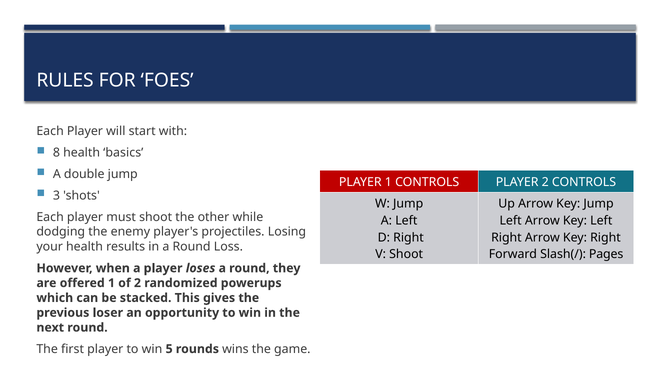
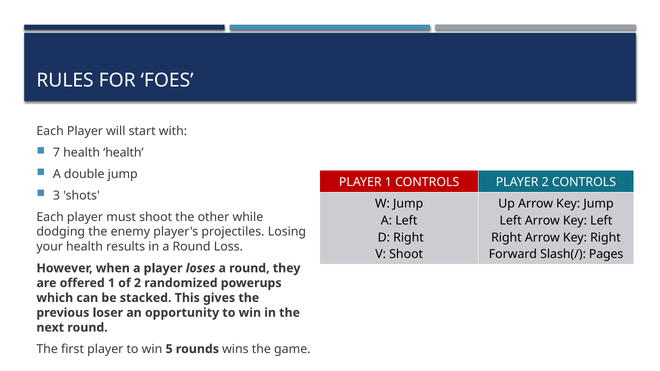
8: 8 -> 7
health basics: basics -> health
